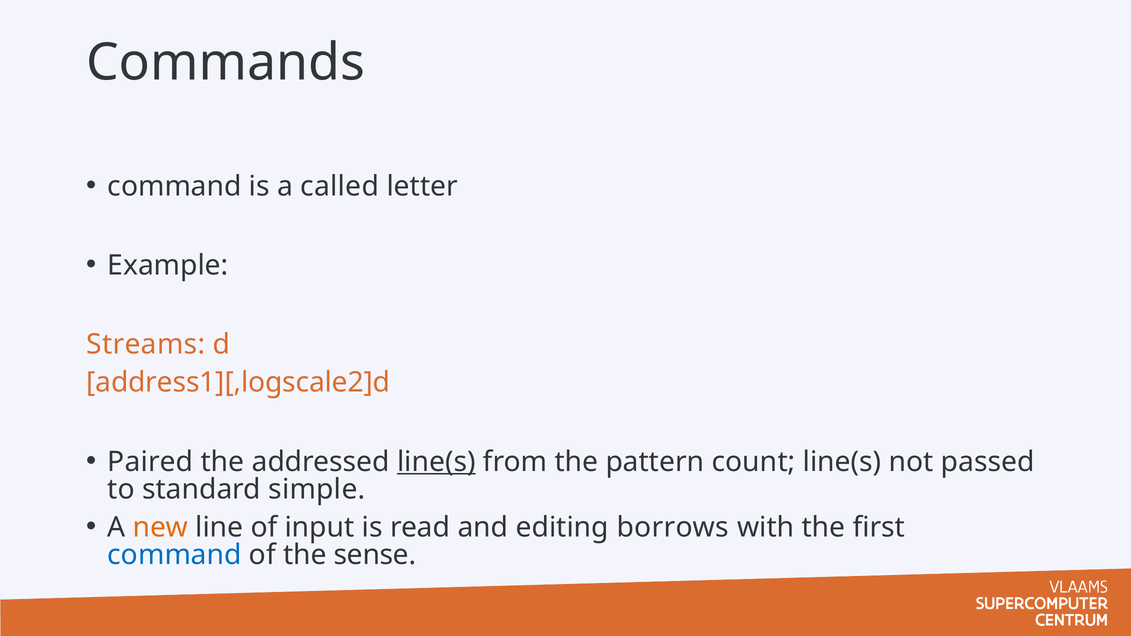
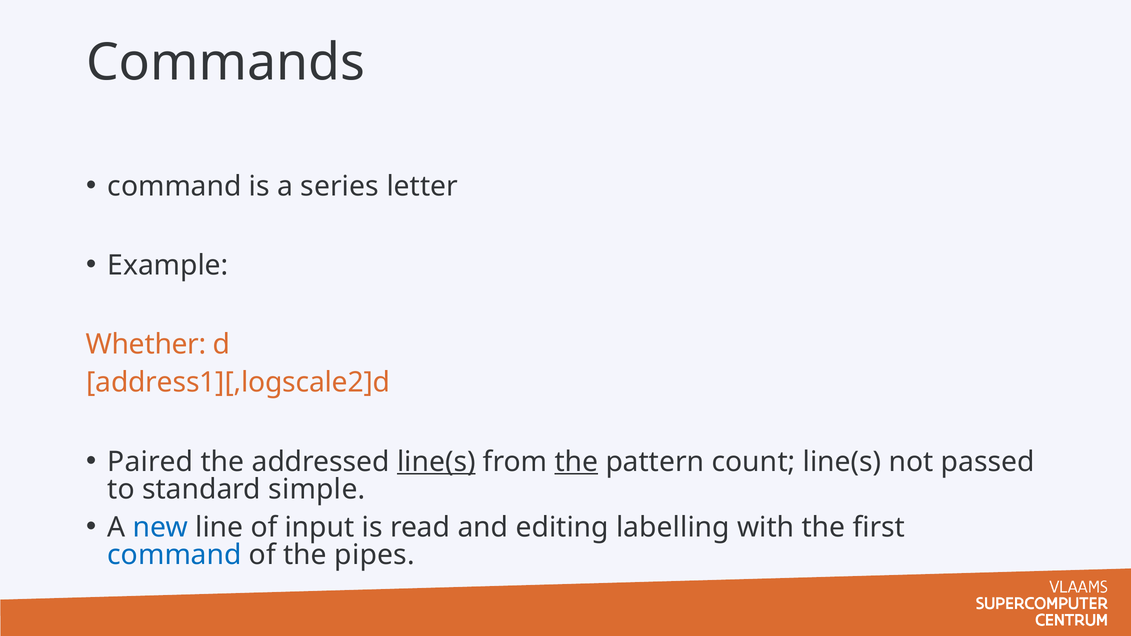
called: called -> series
Streams: Streams -> Whether
the at (576, 462) underline: none -> present
new colour: orange -> blue
borrows: borrows -> labelling
sense: sense -> pipes
